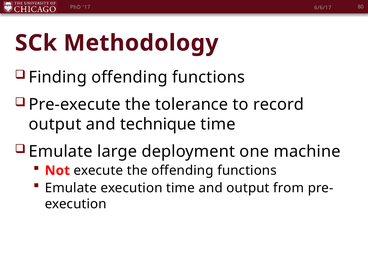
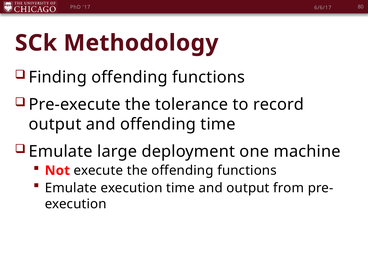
and technique: technique -> offending
